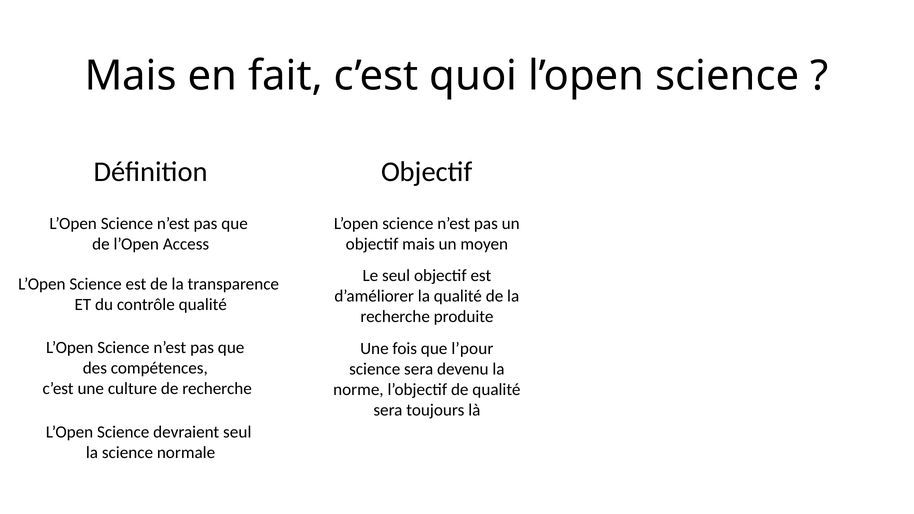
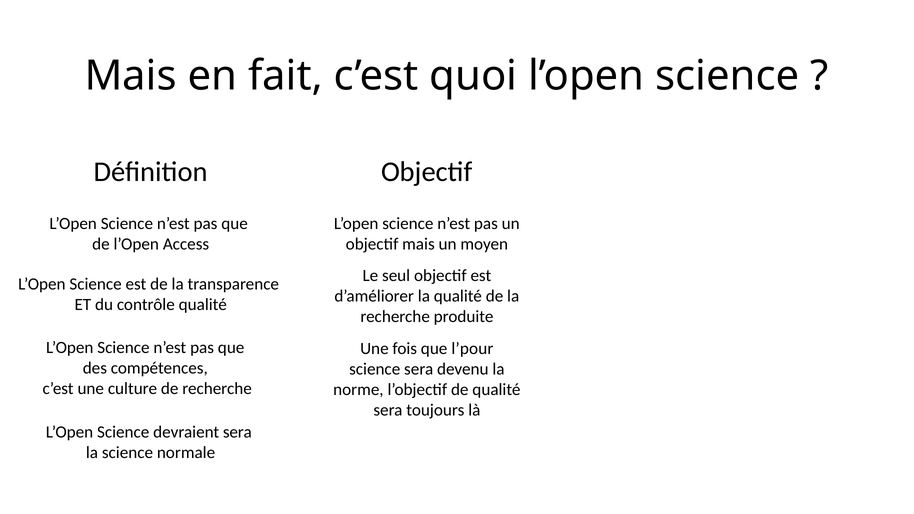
devraient seul: seul -> sera
